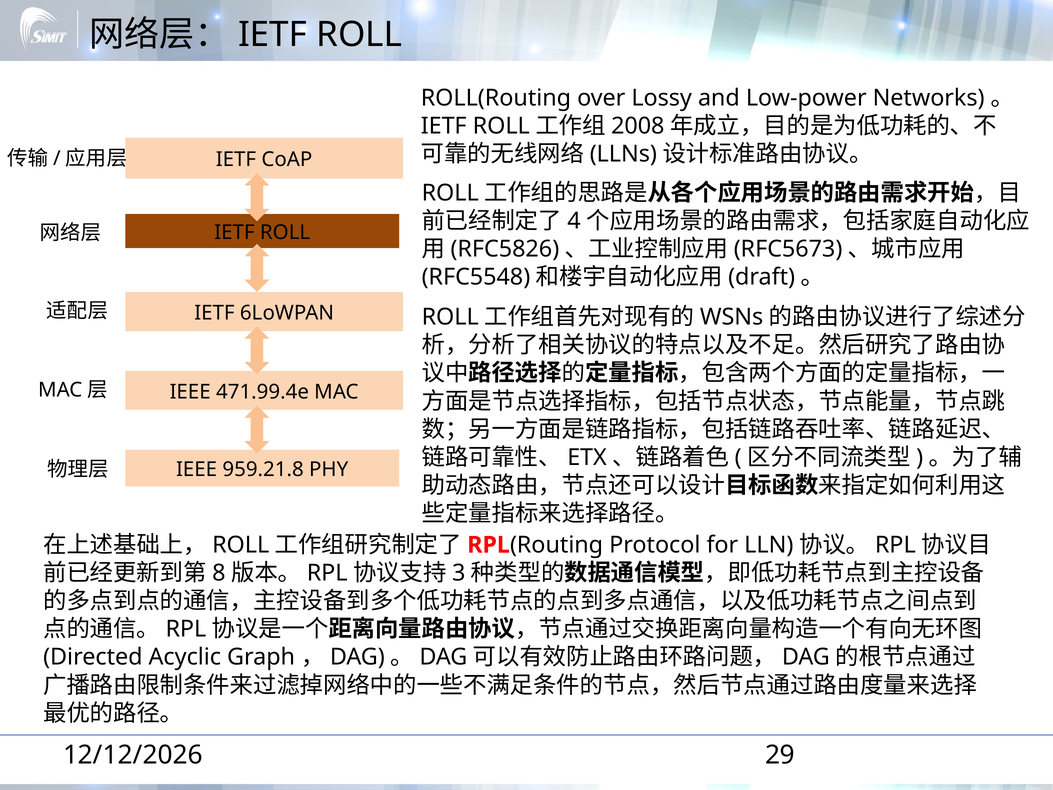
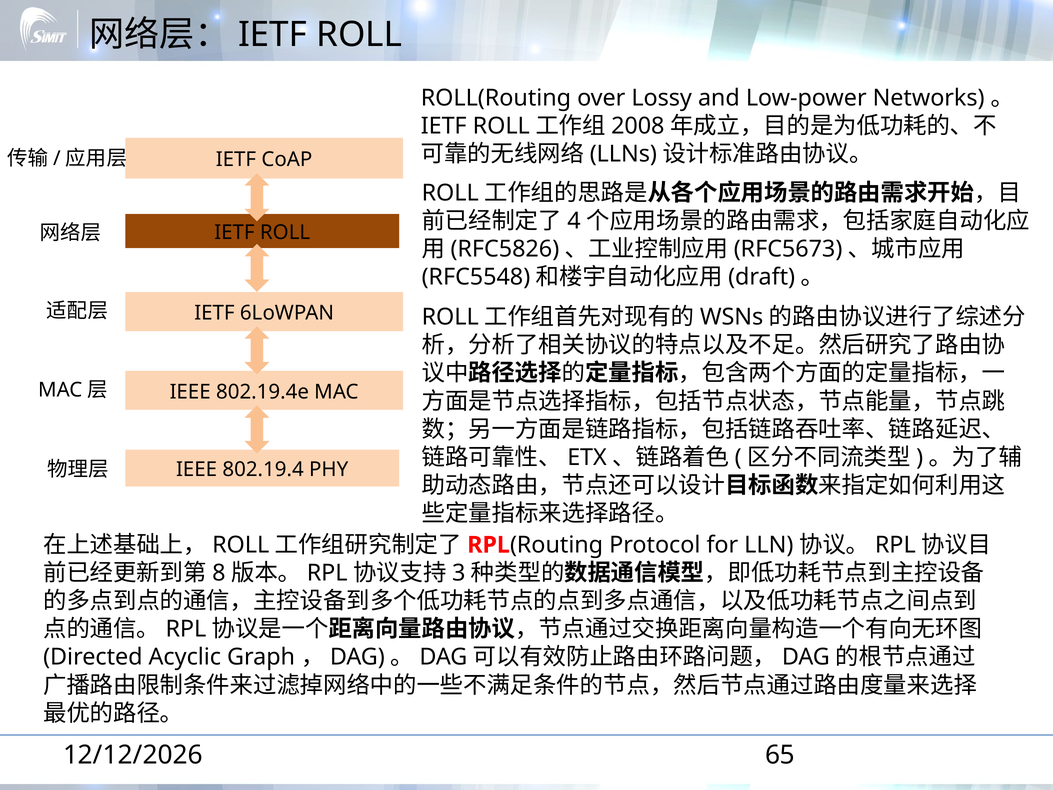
471.99.4e: 471.99.4e -> 802.19.4e
959.21.8: 959.21.8 -> 802.19.4
29: 29 -> 65
